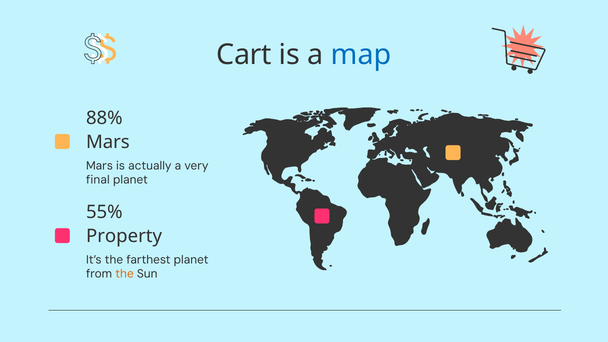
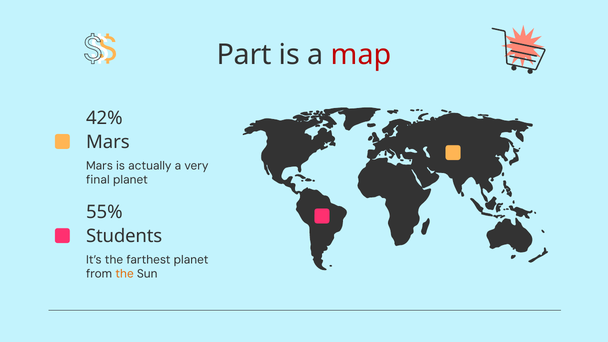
Cart: Cart -> Part
map colour: blue -> red
88%: 88% -> 42%
Property: Property -> Students
